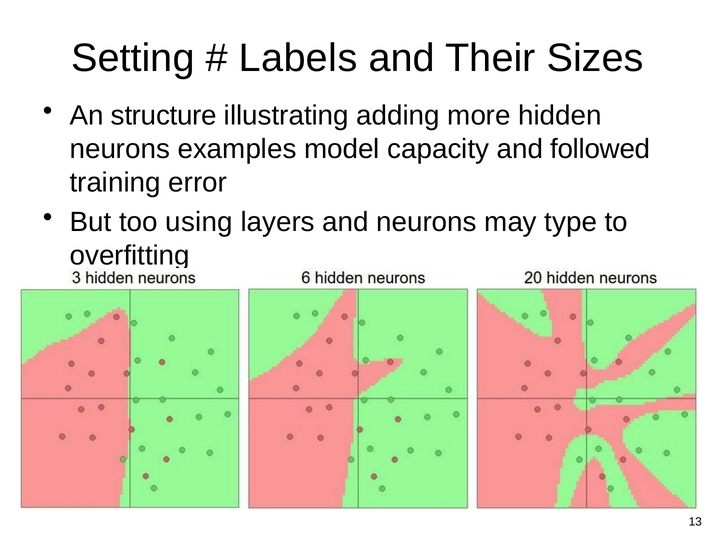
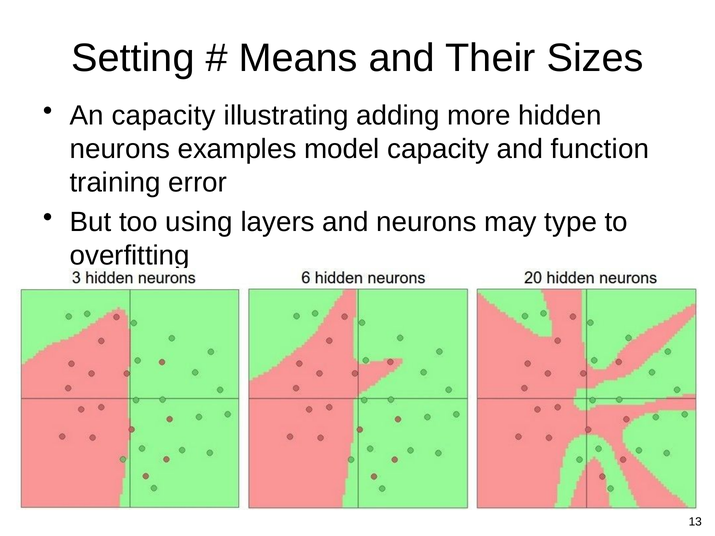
Labels: Labels -> Means
An structure: structure -> capacity
followed: followed -> function
